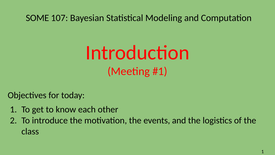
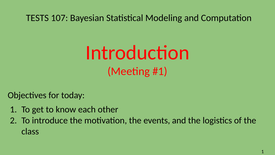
SOME: SOME -> TESTS
